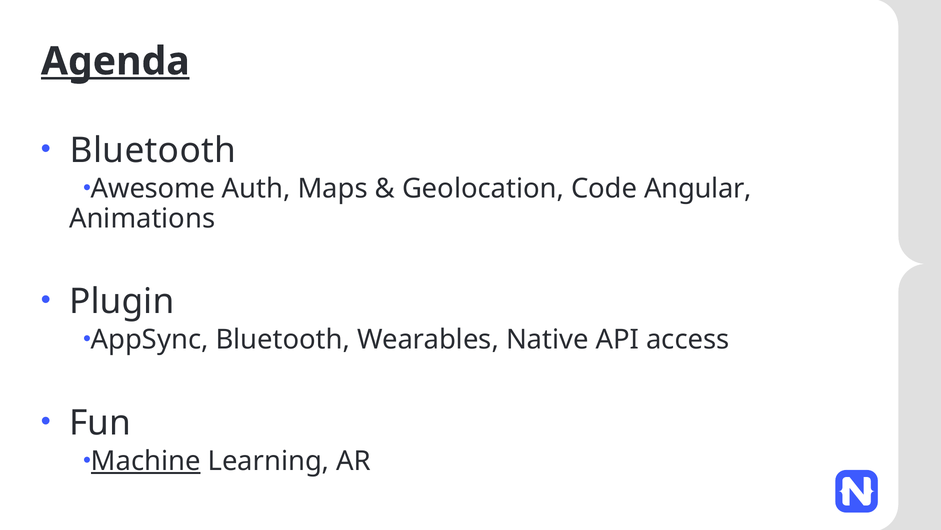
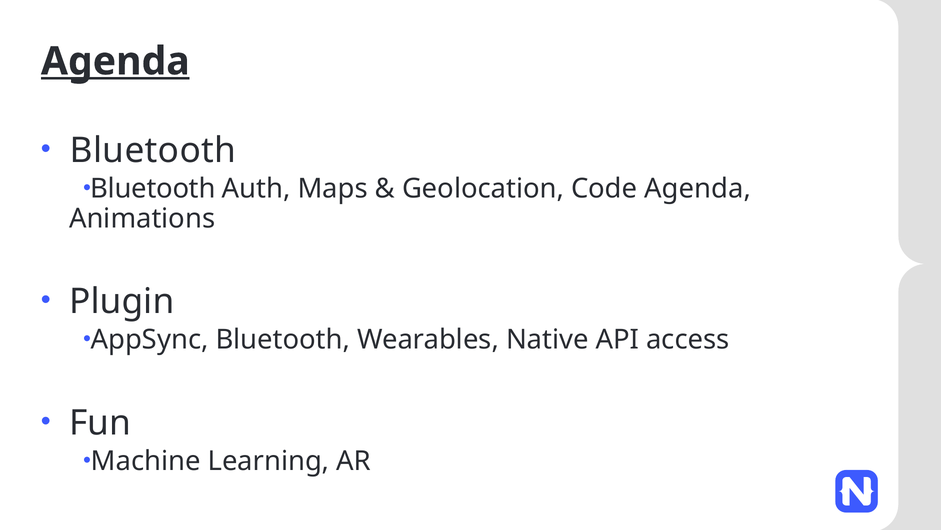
Awesome at (153, 189): Awesome -> Bluetooth
Code Angular: Angular -> Agenda
Machine underline: present -> none
